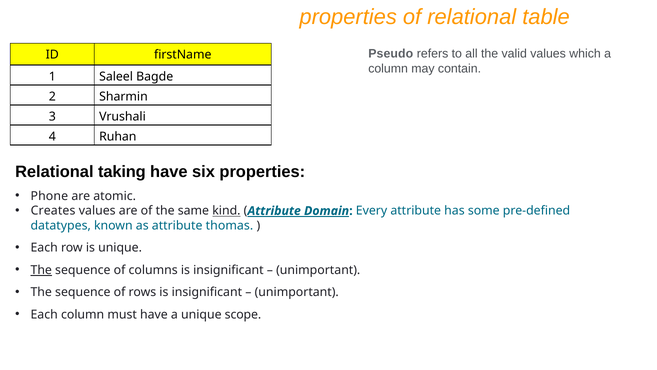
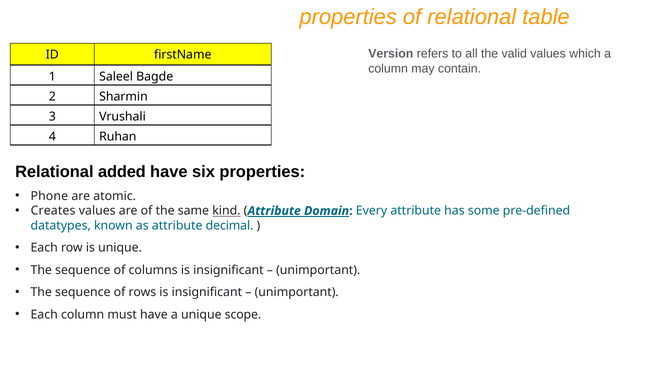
Pseudo: Pseudo -> Version
taking: taking -> added
thomas: thomas -> decimal
The at (41, 270) underline: present -> none
